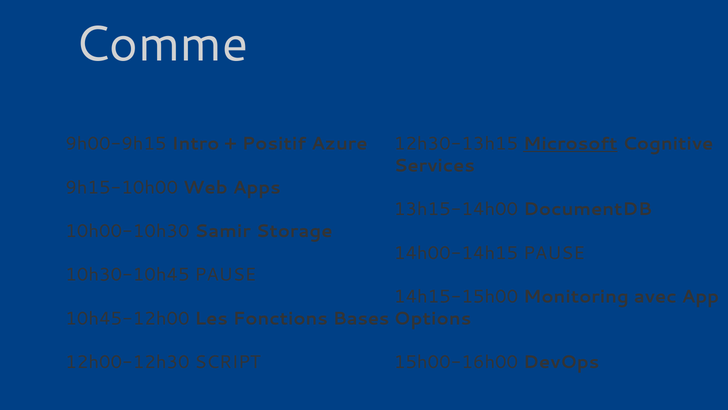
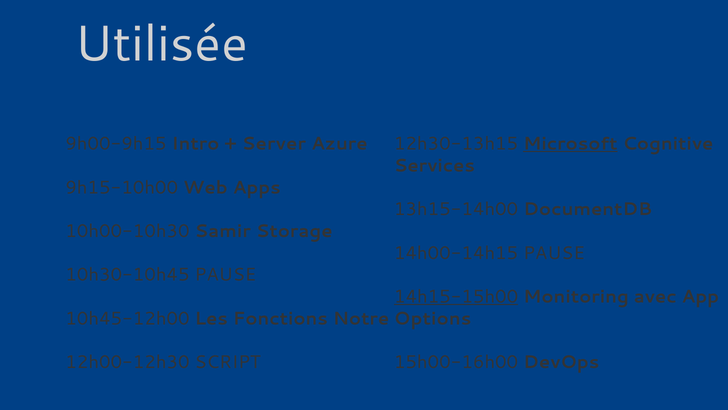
Comme: Comme -> Utilisée
Positif: Positif -> Server
14h15-15h00 underline: none -> present
Bases: Bases -> Notre
